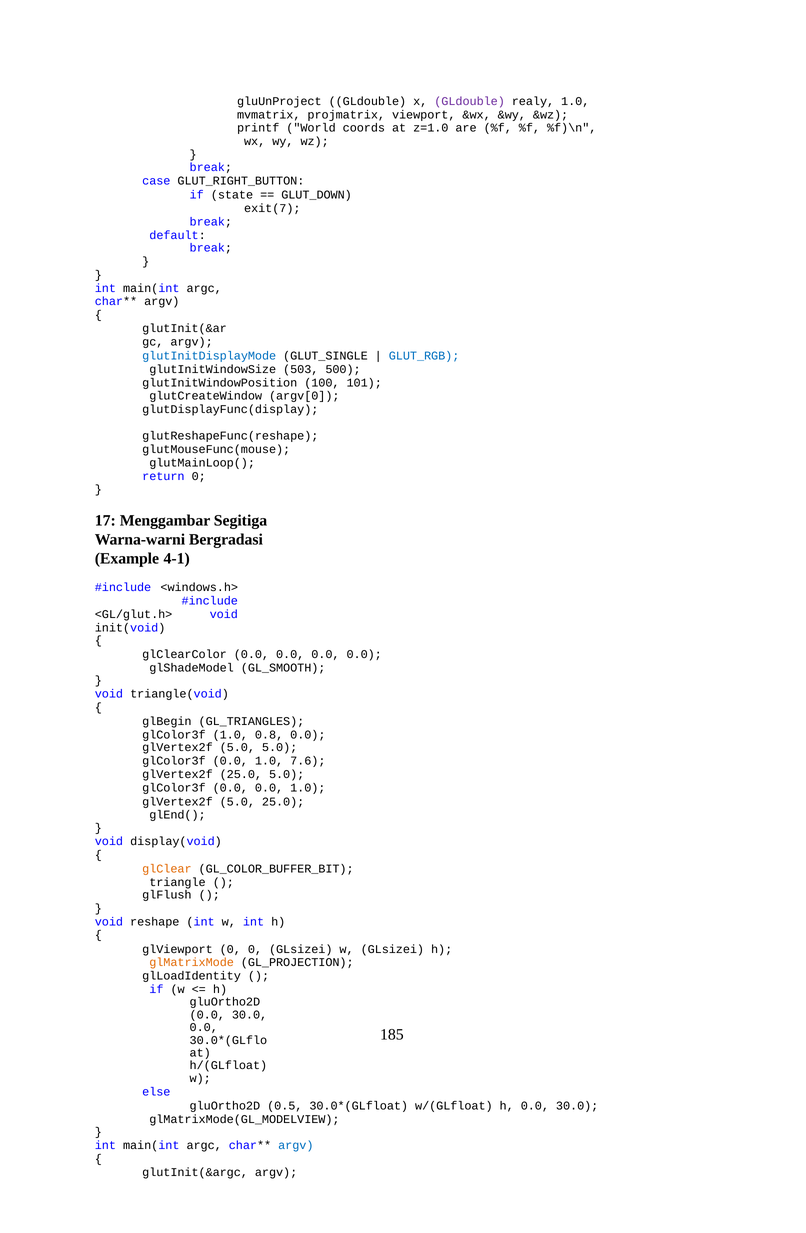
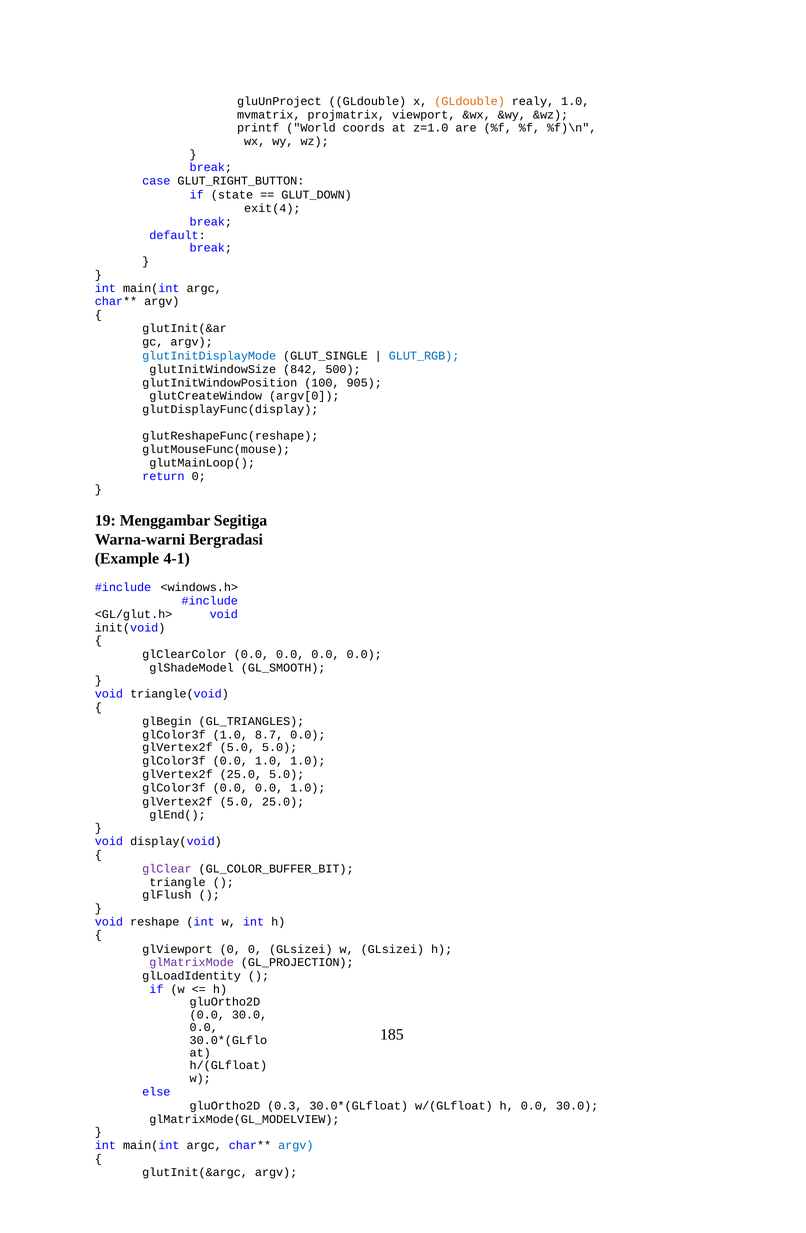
GLdouble at (470, 101) colour: purple -> orange
exit(7: exit(7 -> exit(4
503: 503 -> 842
101: 101 -> 905
17: 17 -> 19
0.8: 0.8 -> 8.7
1.0 7.6: 7.6 -> 1.0
glClear colour: orange -> purple
glMatrixMode colour: orange -> purple
0.5: 0.5 -> 0.3
